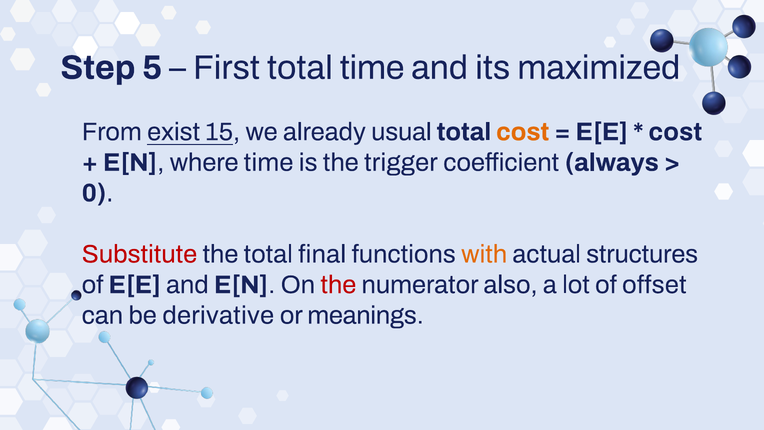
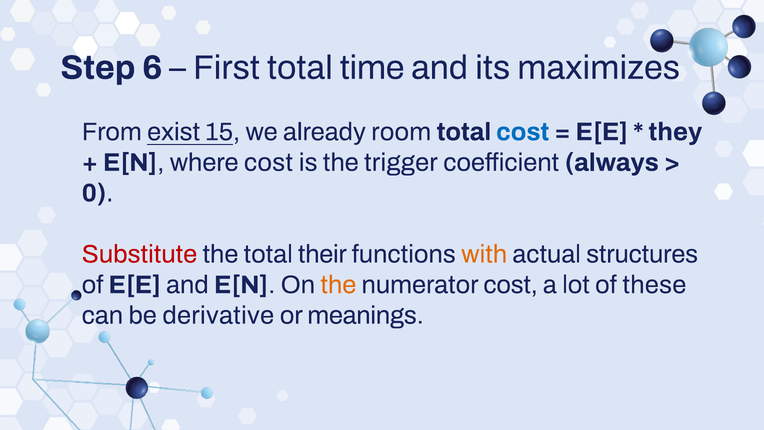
5: 5 -> 6
maximized: maximized -> maximizes
usual: usual -> room
cost at (523, 132) colour: orange -> blue
cost at (675, 132): cost -> they
where time: time -> cost
final: final -> their
the at (338, 285) colour: red -> orange
numerator also: also -> cost
offset: offset -> these
